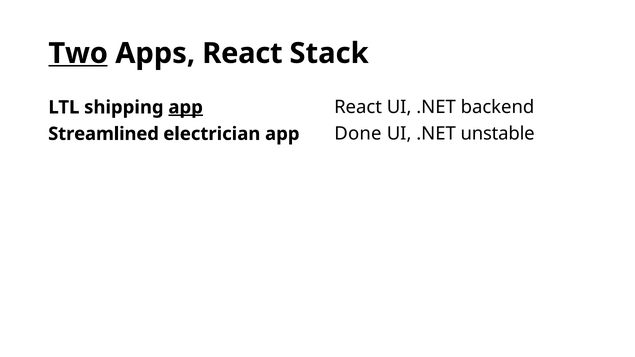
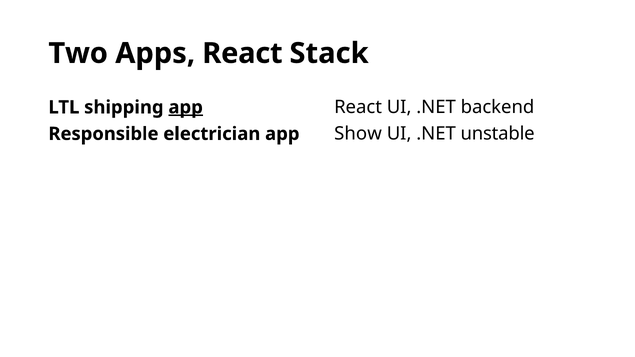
Two underline: present -> none
Streamlined: Streamlined -> Responsible
Done: Done -> Show
